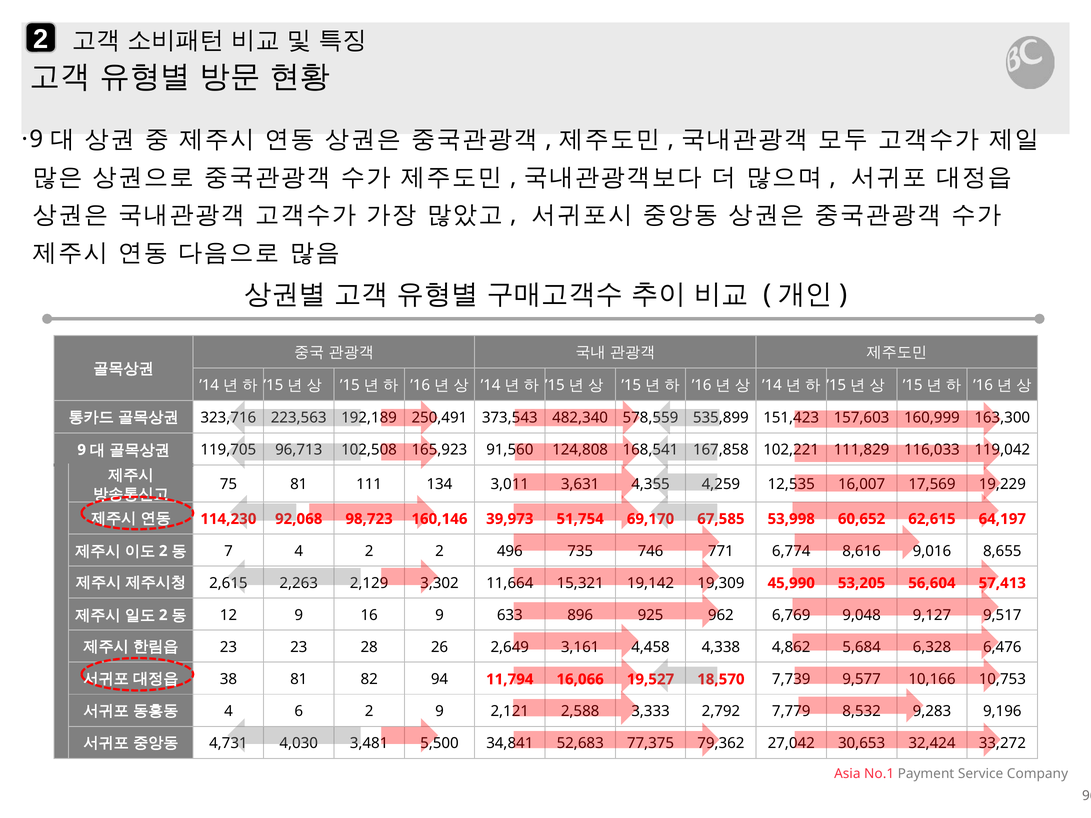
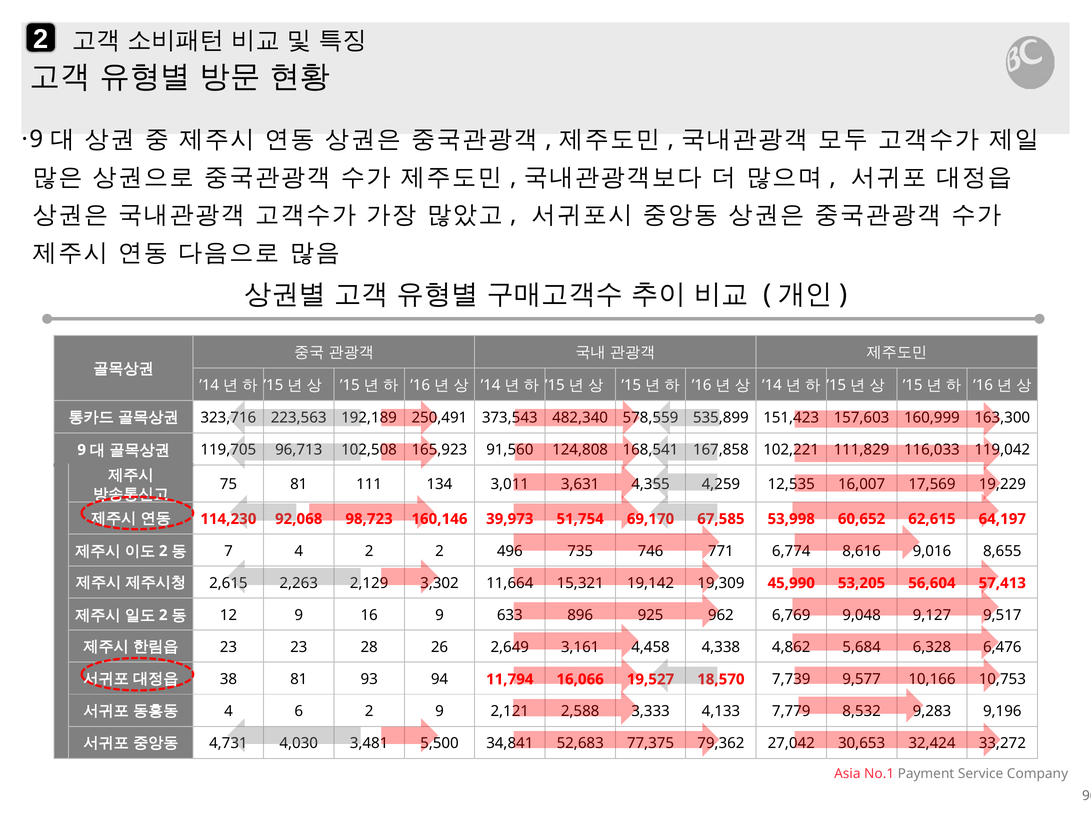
82: 82 -> 93
2,792: 2,792 -> 4,133
